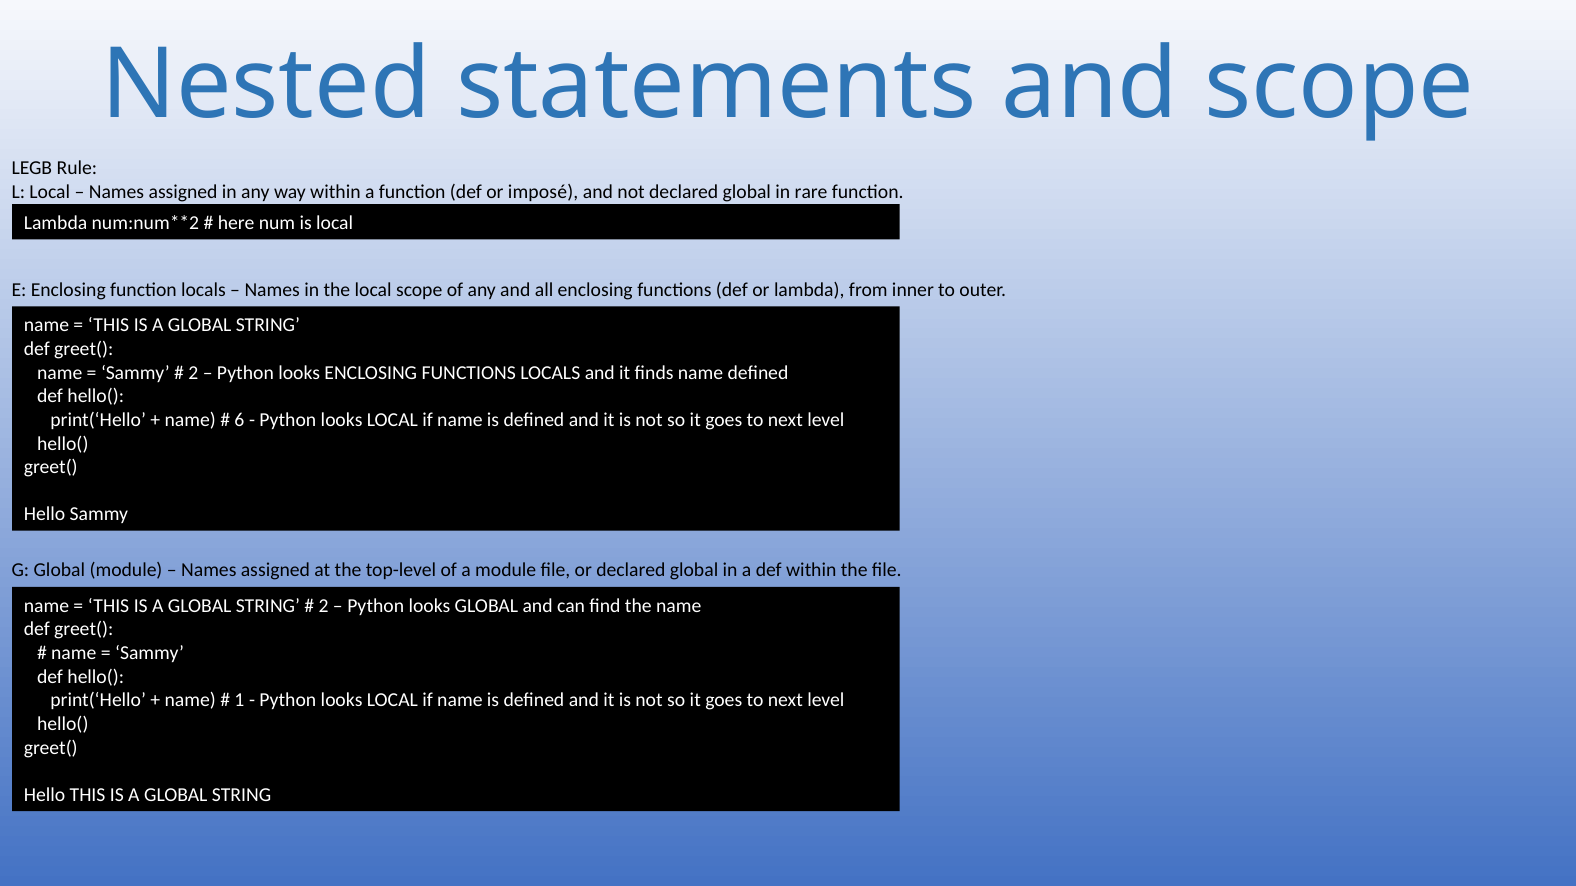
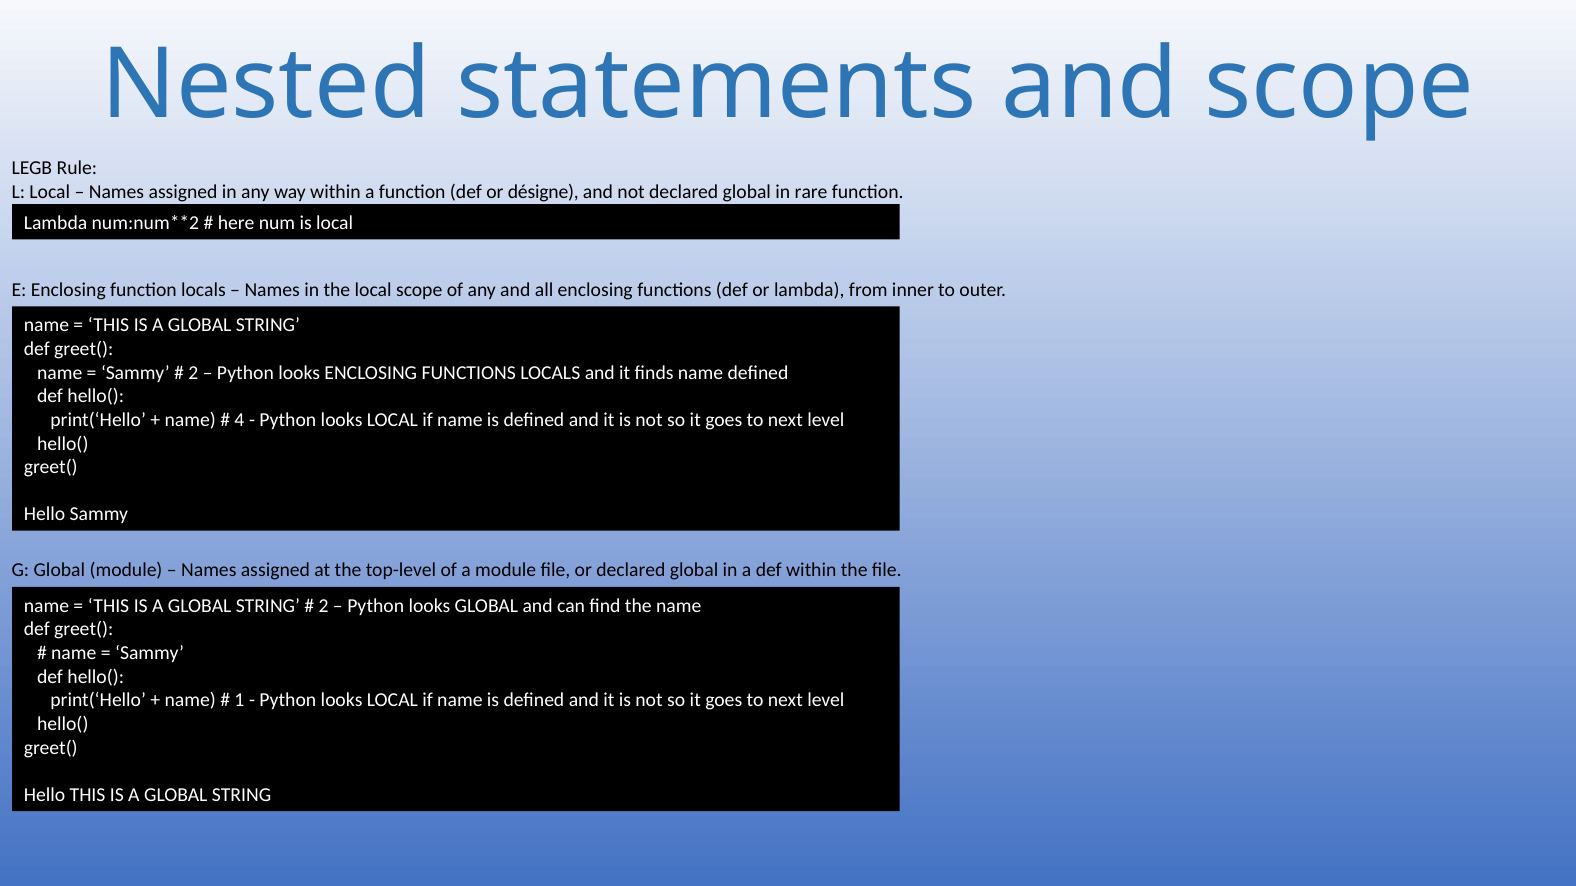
imposé: imposé -> désigne
6: 6 -> 4
